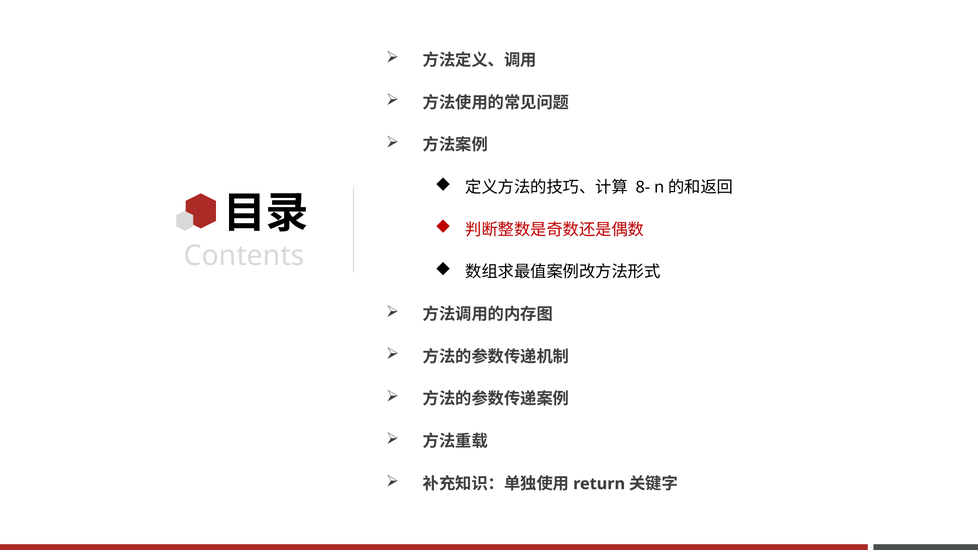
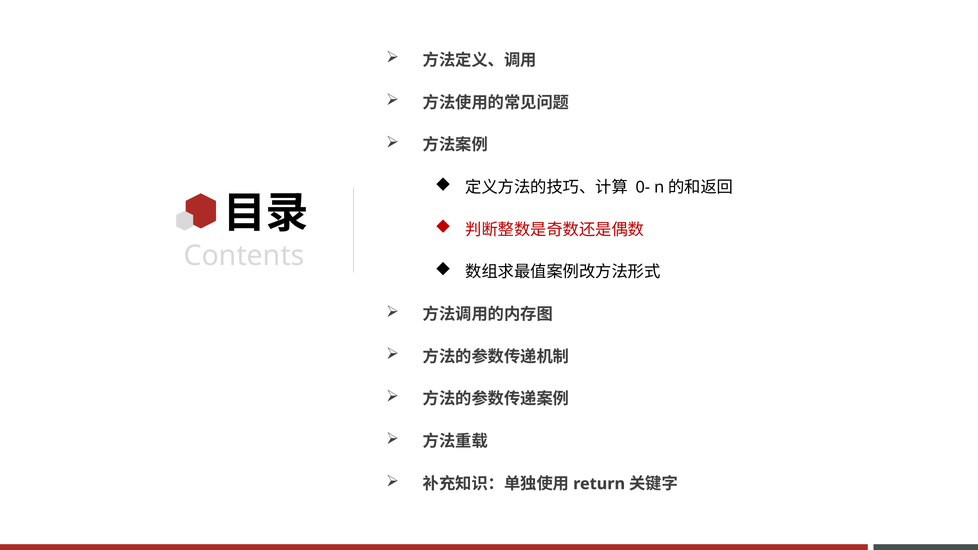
8-: 8- -> 0-
